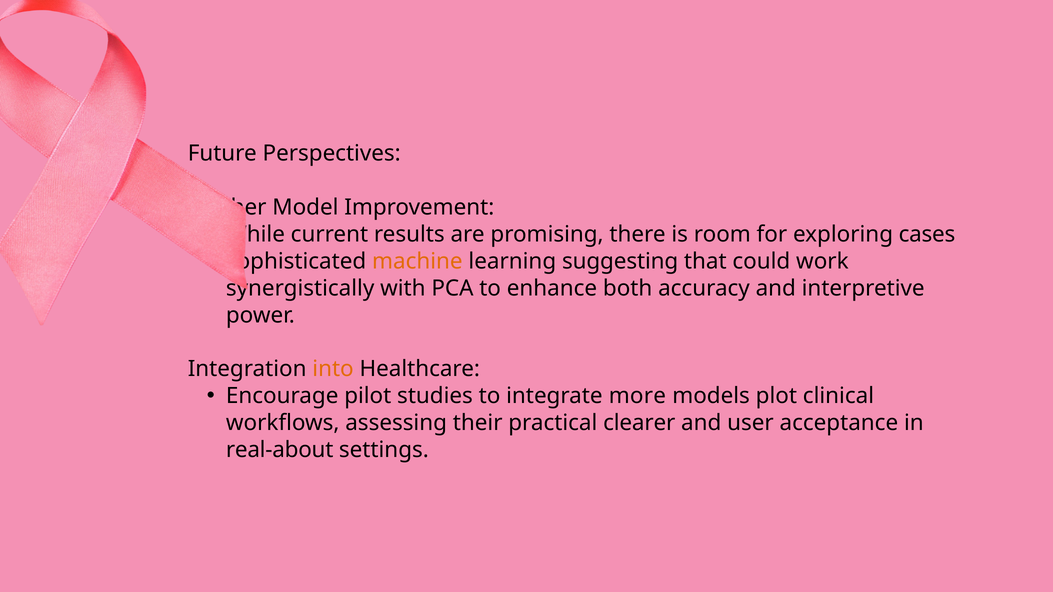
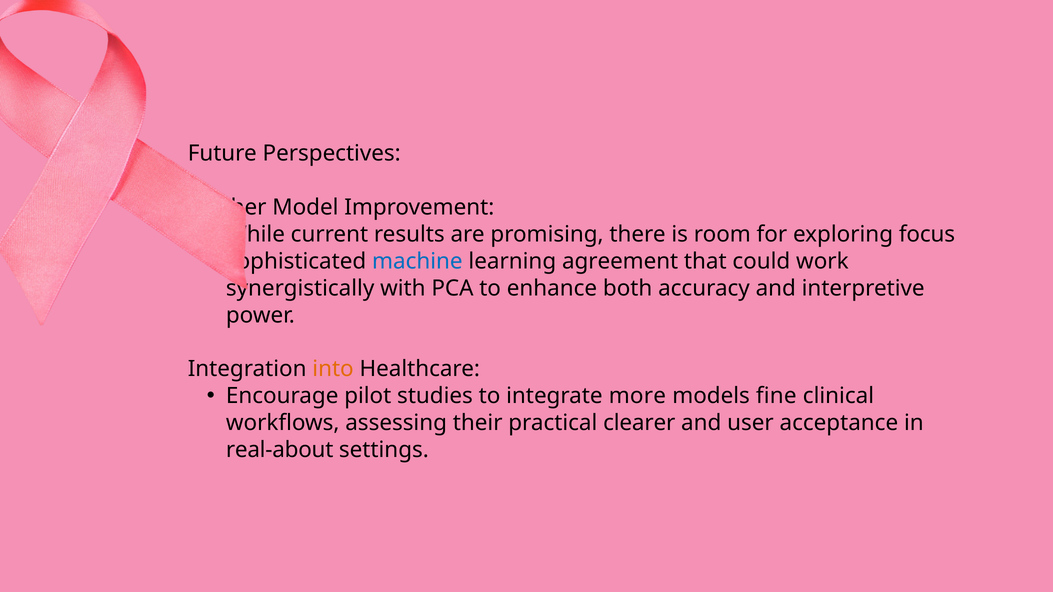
cases: cases -> focus
machine colour: orange -> blue
suggesting: suggesting -> agreement
plot: plot -> fine
